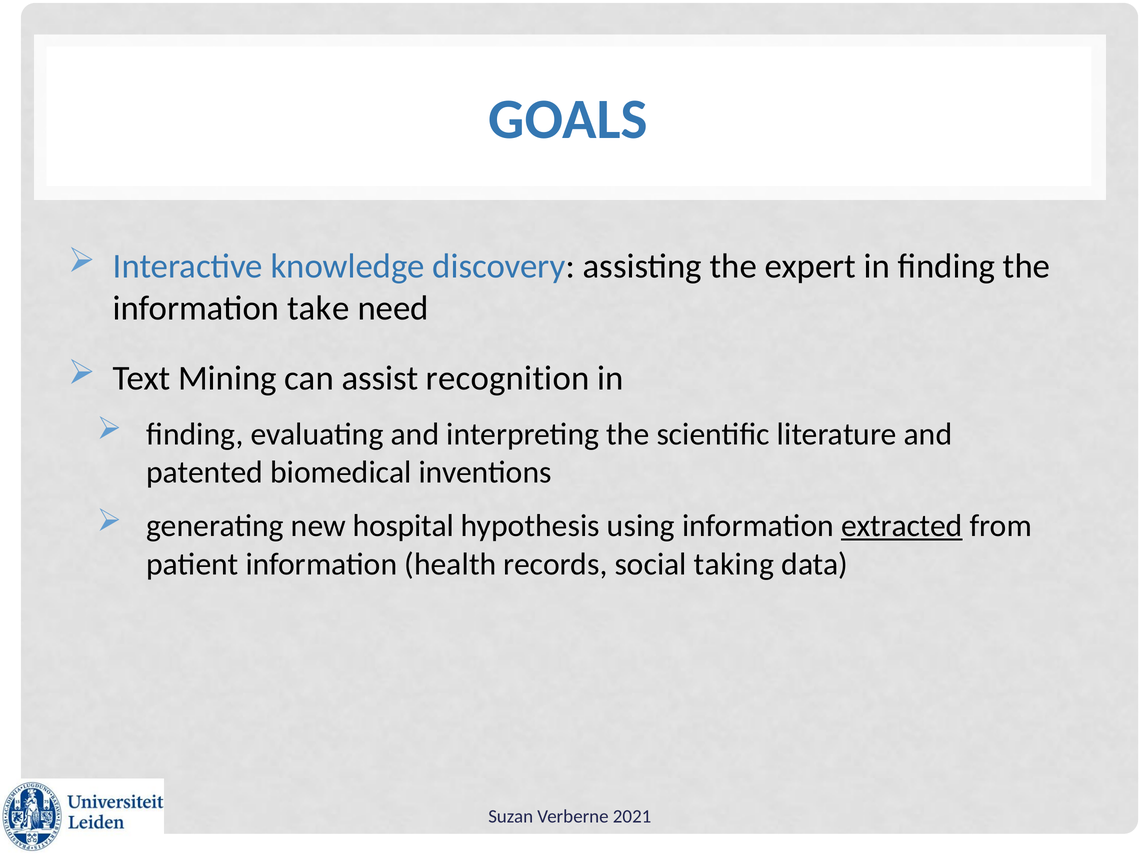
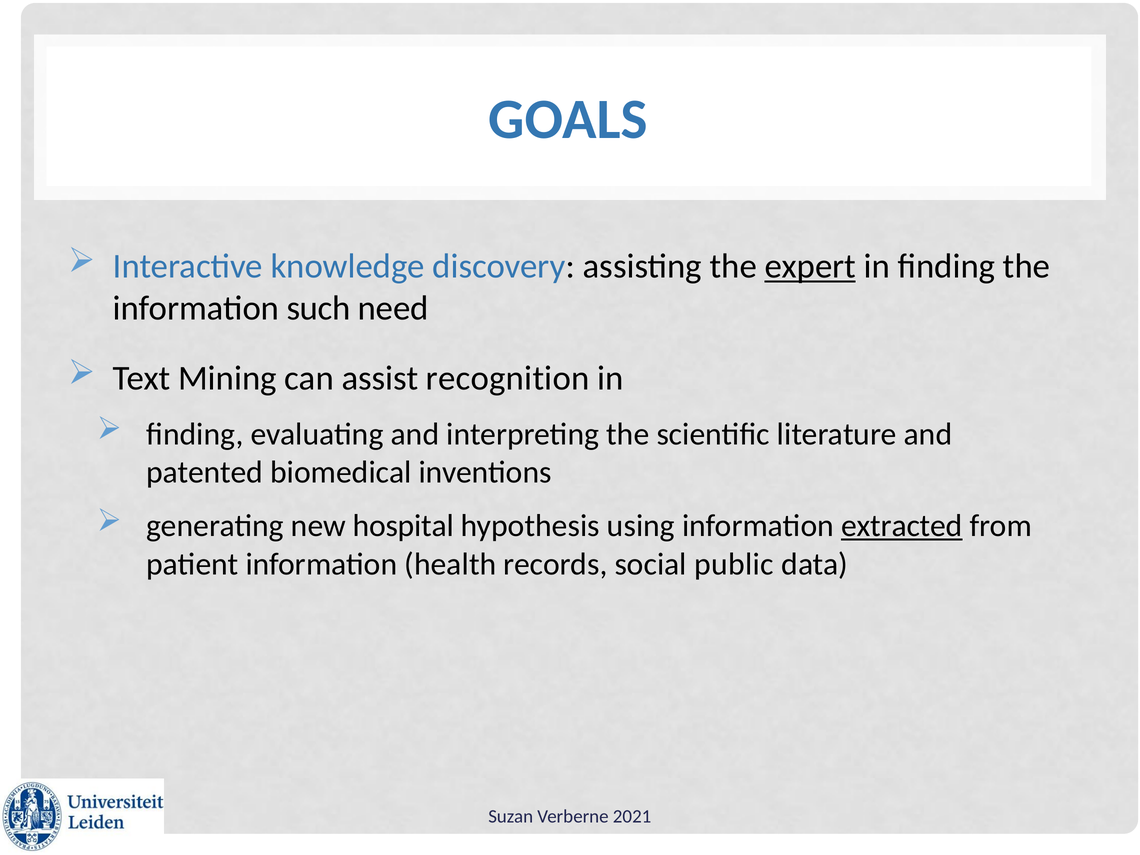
expert underline: none -> present
take: take -> such
taking: taking -> public
